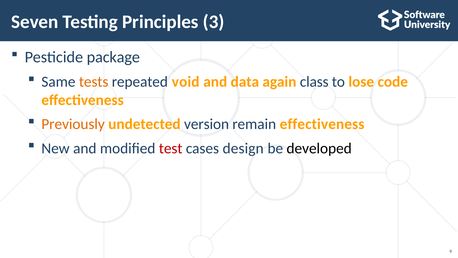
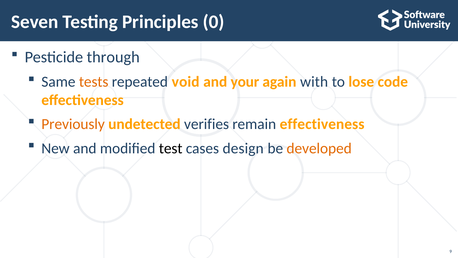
3: 3 -> 0
package: package -> through
data: data -> your
class: class -> with
version: version -> verifies
test colour: red -> black
developed colour: black -> orange
